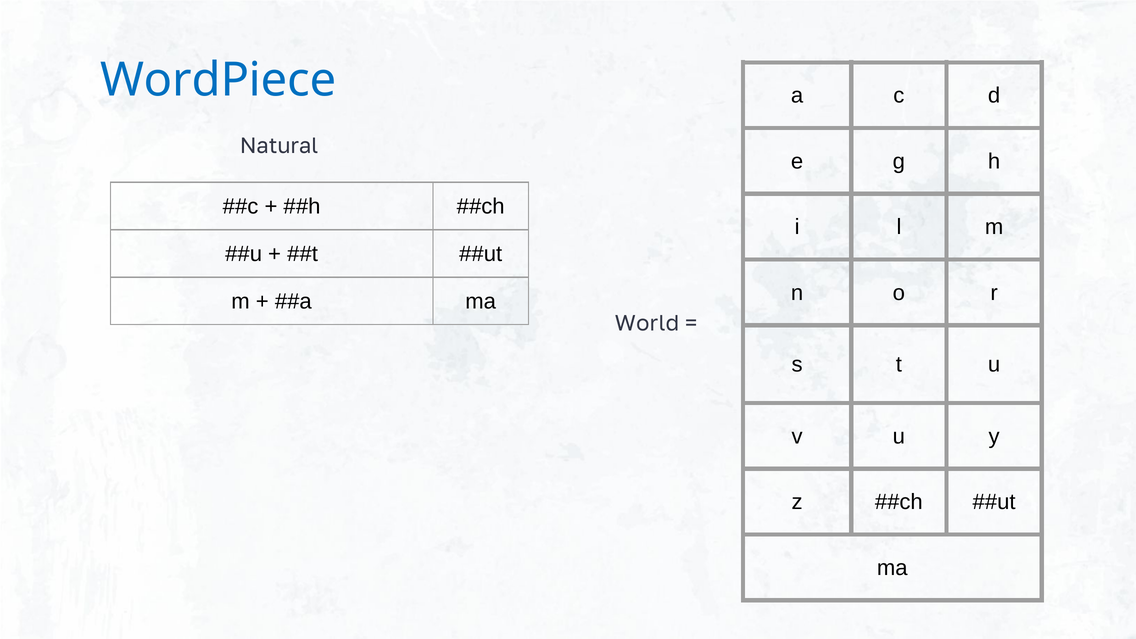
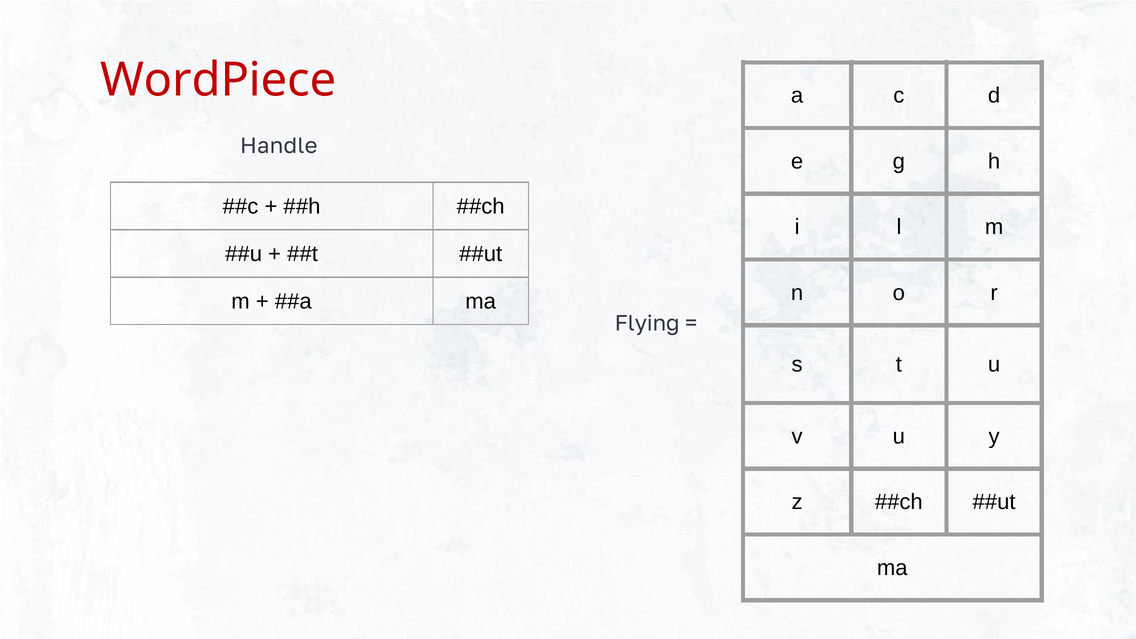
WordPiece colour: blue -> red
Natural: Natural -> Handle
World: World -> Flying
